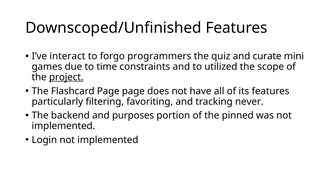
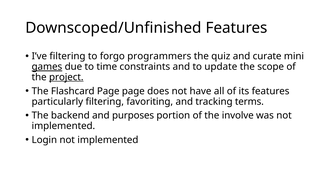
I’ve interact: interact -> filtering
games underline: none -> present
utilized: utilized -> update
never: never -> terms
pinned: pinned -> involve
